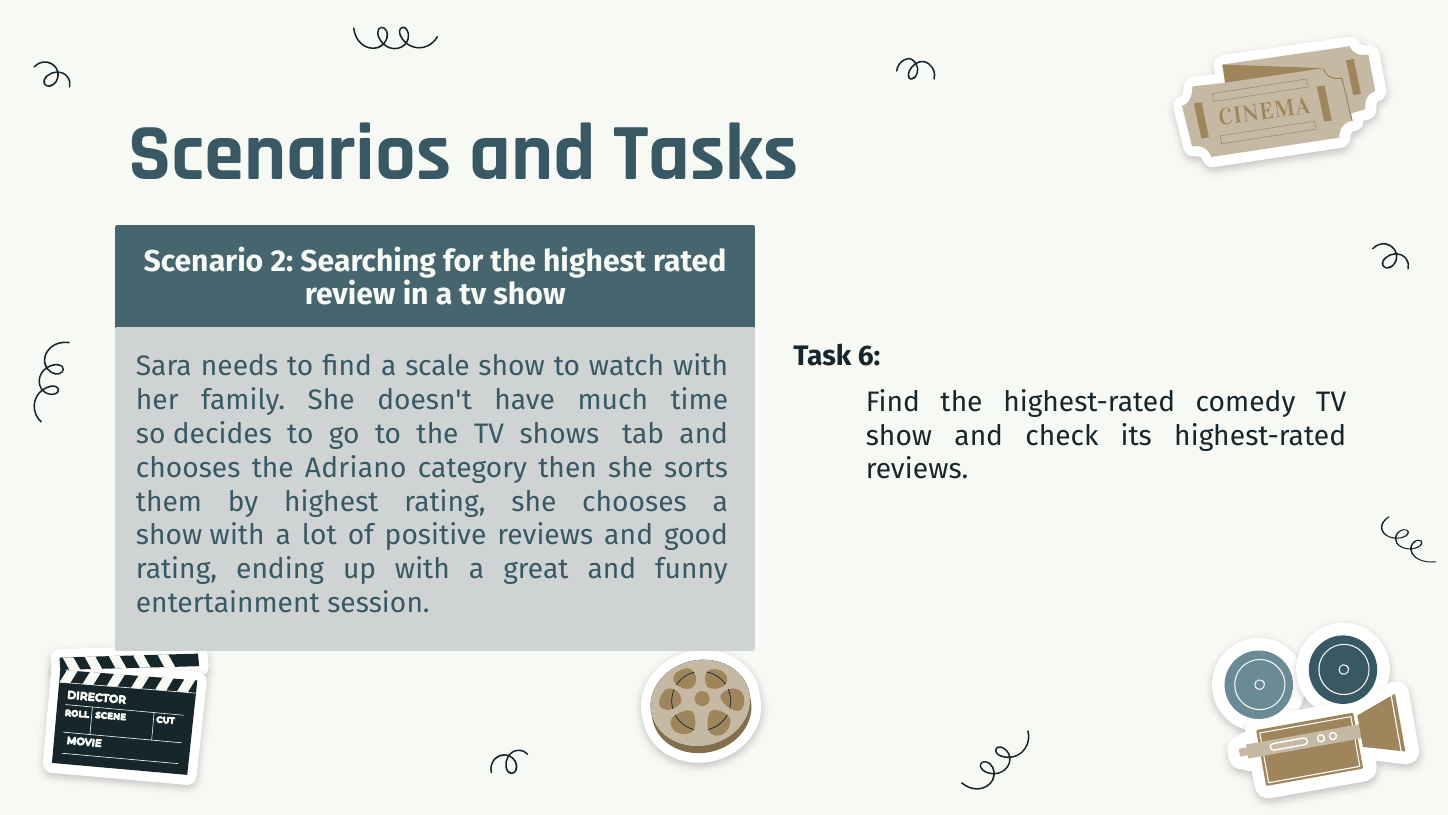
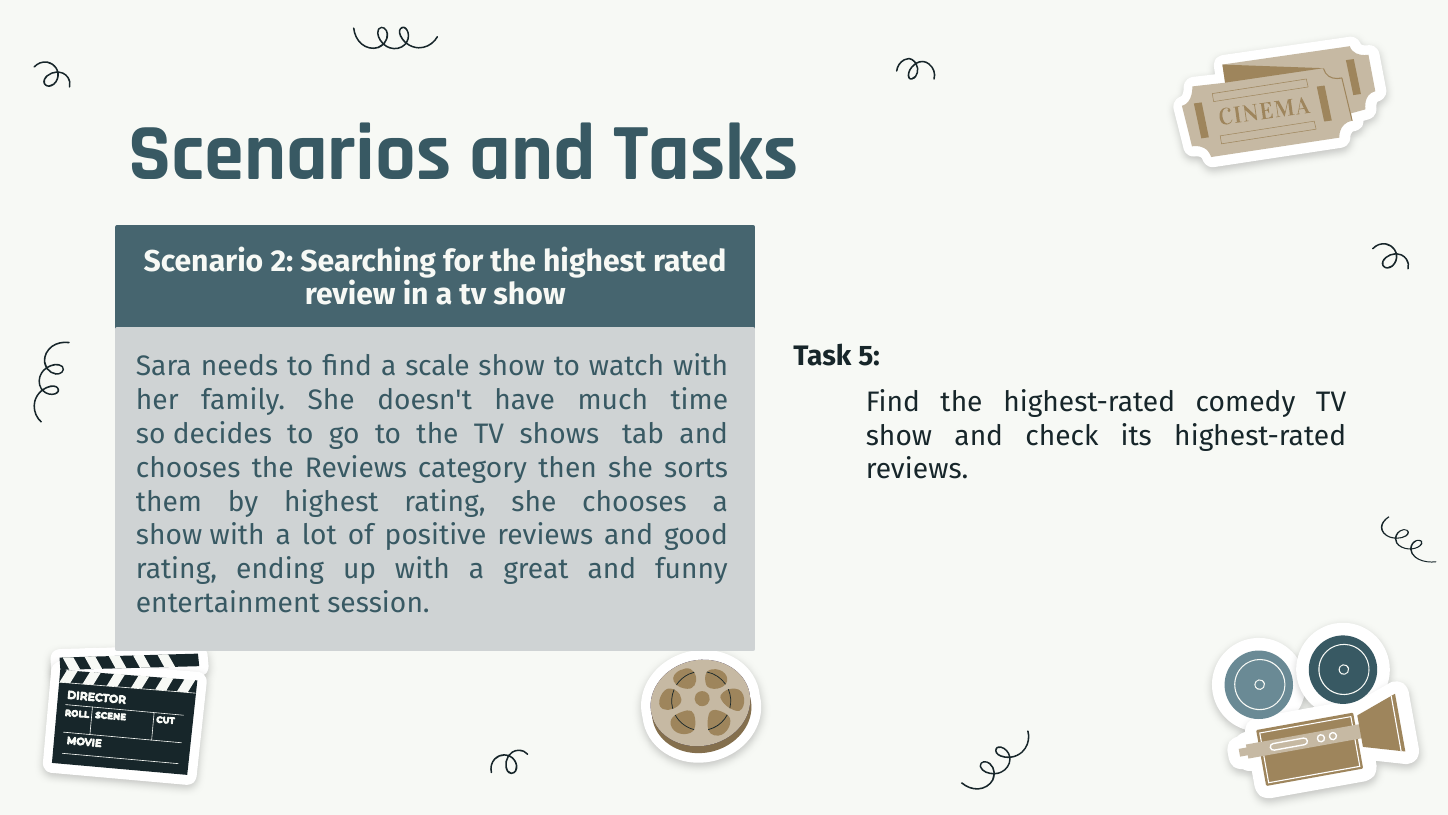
6: 6 -> 5
the Adriano: Adriano -> Reviews
